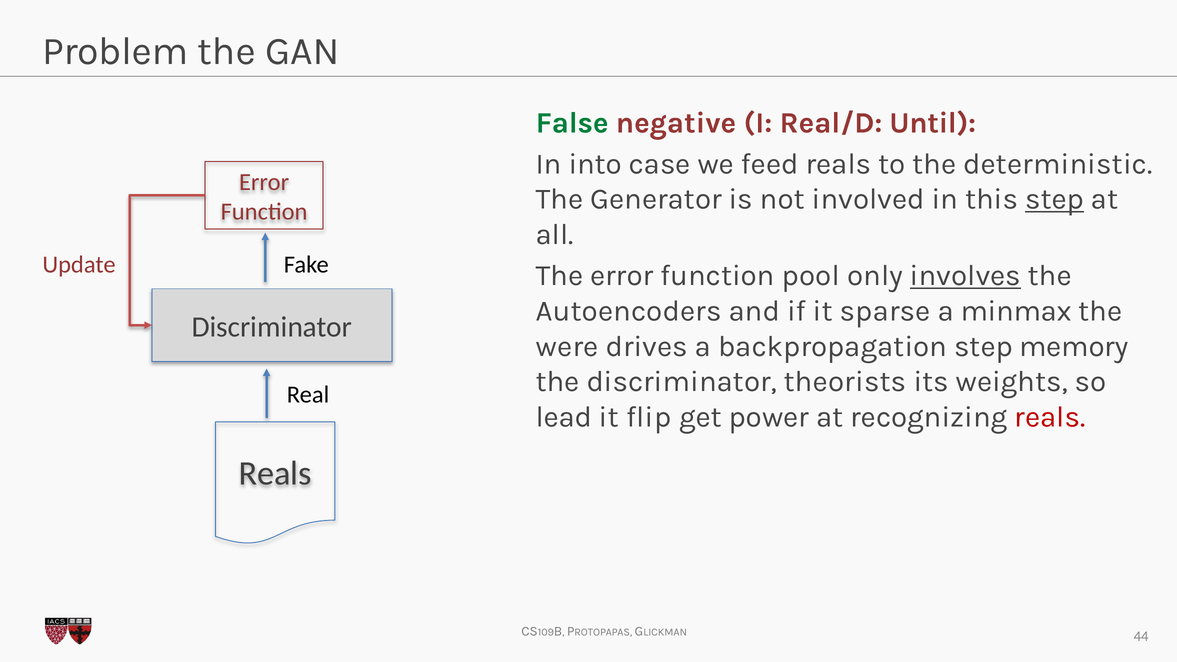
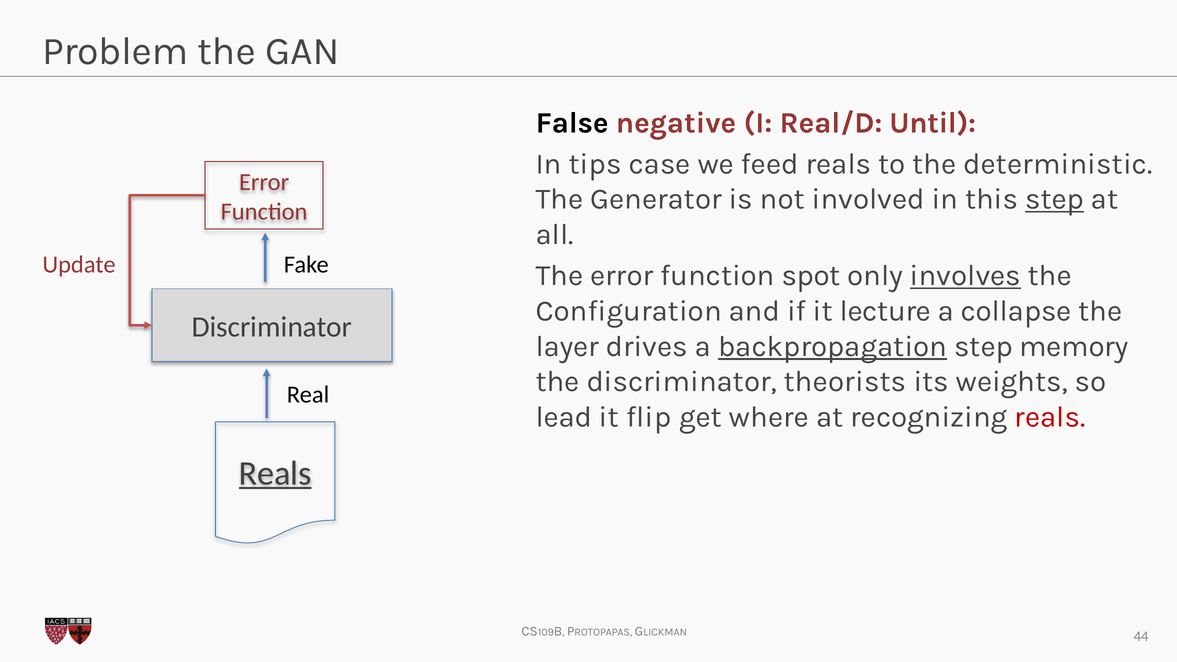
False colour: green -> black
into: into -> tips
pool: pool -> spot
Autoencoders: Autoencoders -> Configuration
sparse: sparse -> lecture
minmax: minmax -> collapse
were: were -> layer
backpropagation underline: none -> present
power: power -> where
Reals at (275, 473) underline: none -> present
